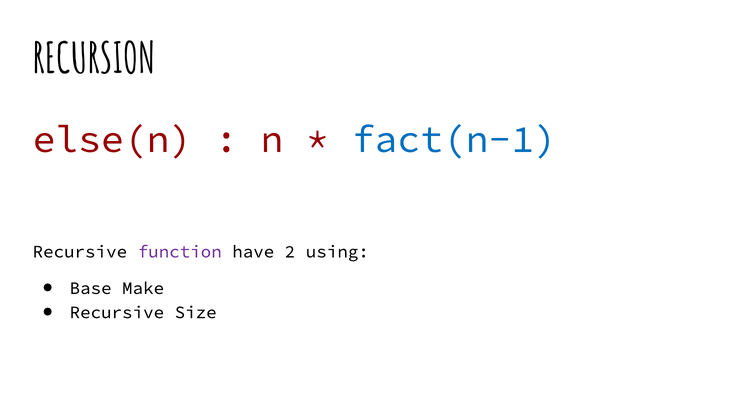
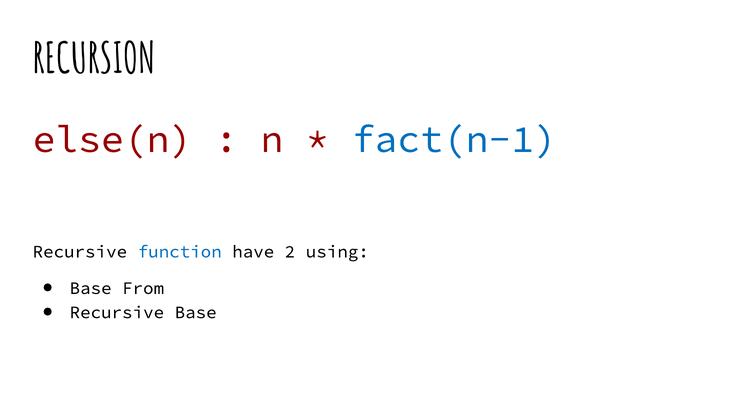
function colour: purple -> blue
Make: Make -> From
Recursive Size: Size -> Base
